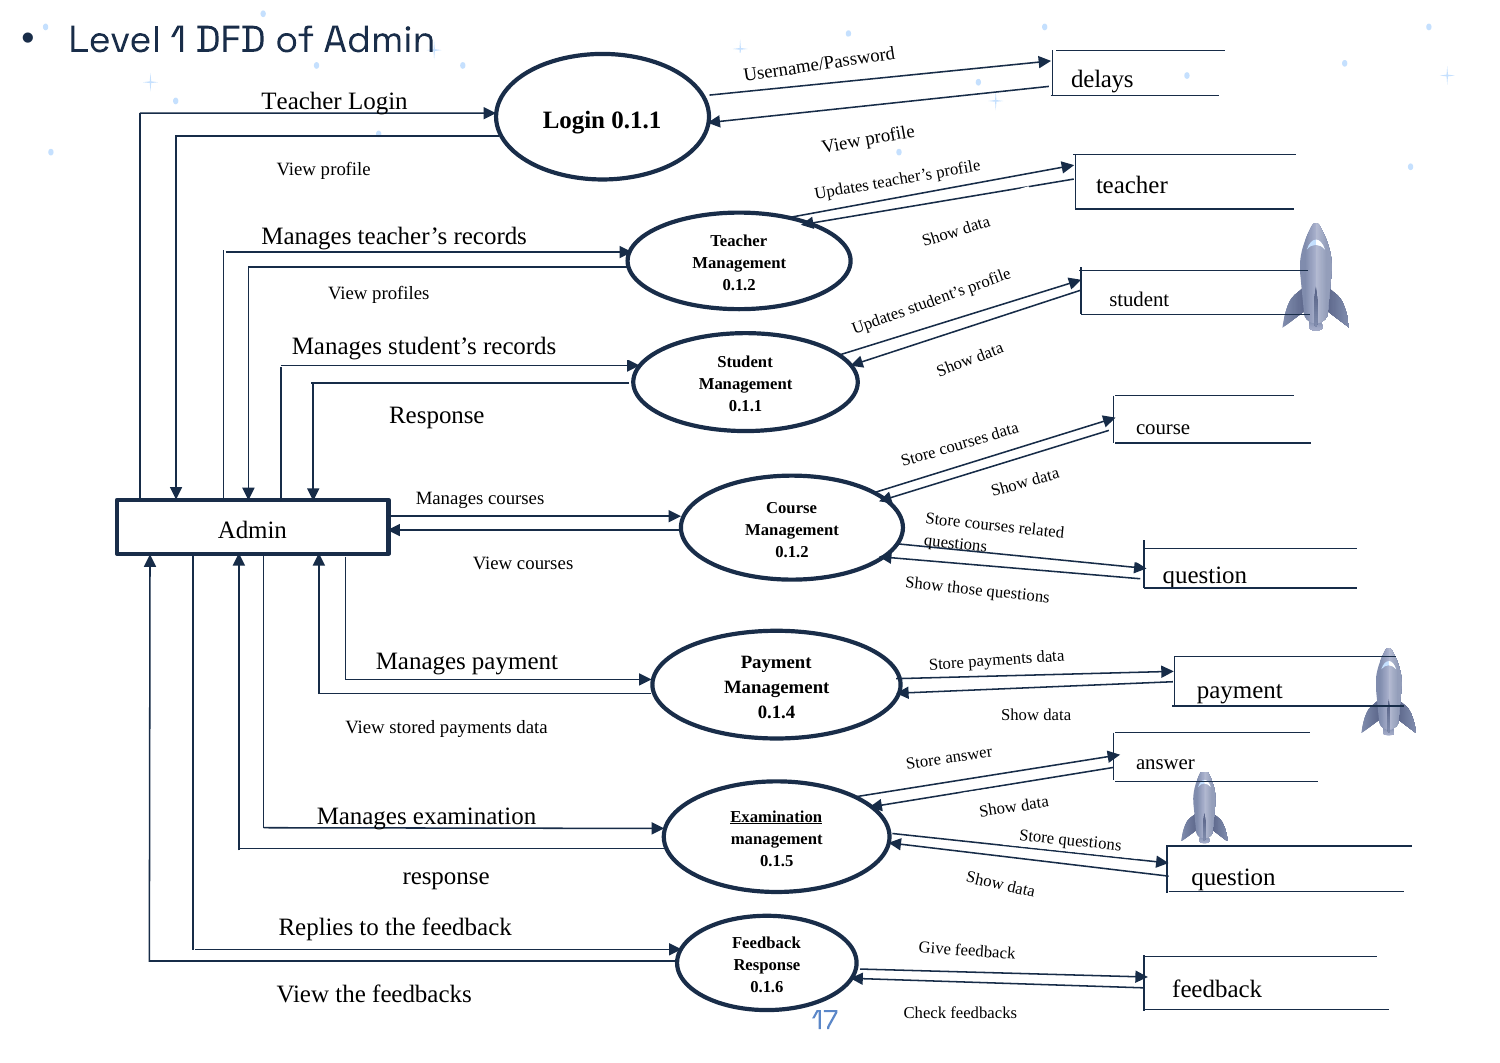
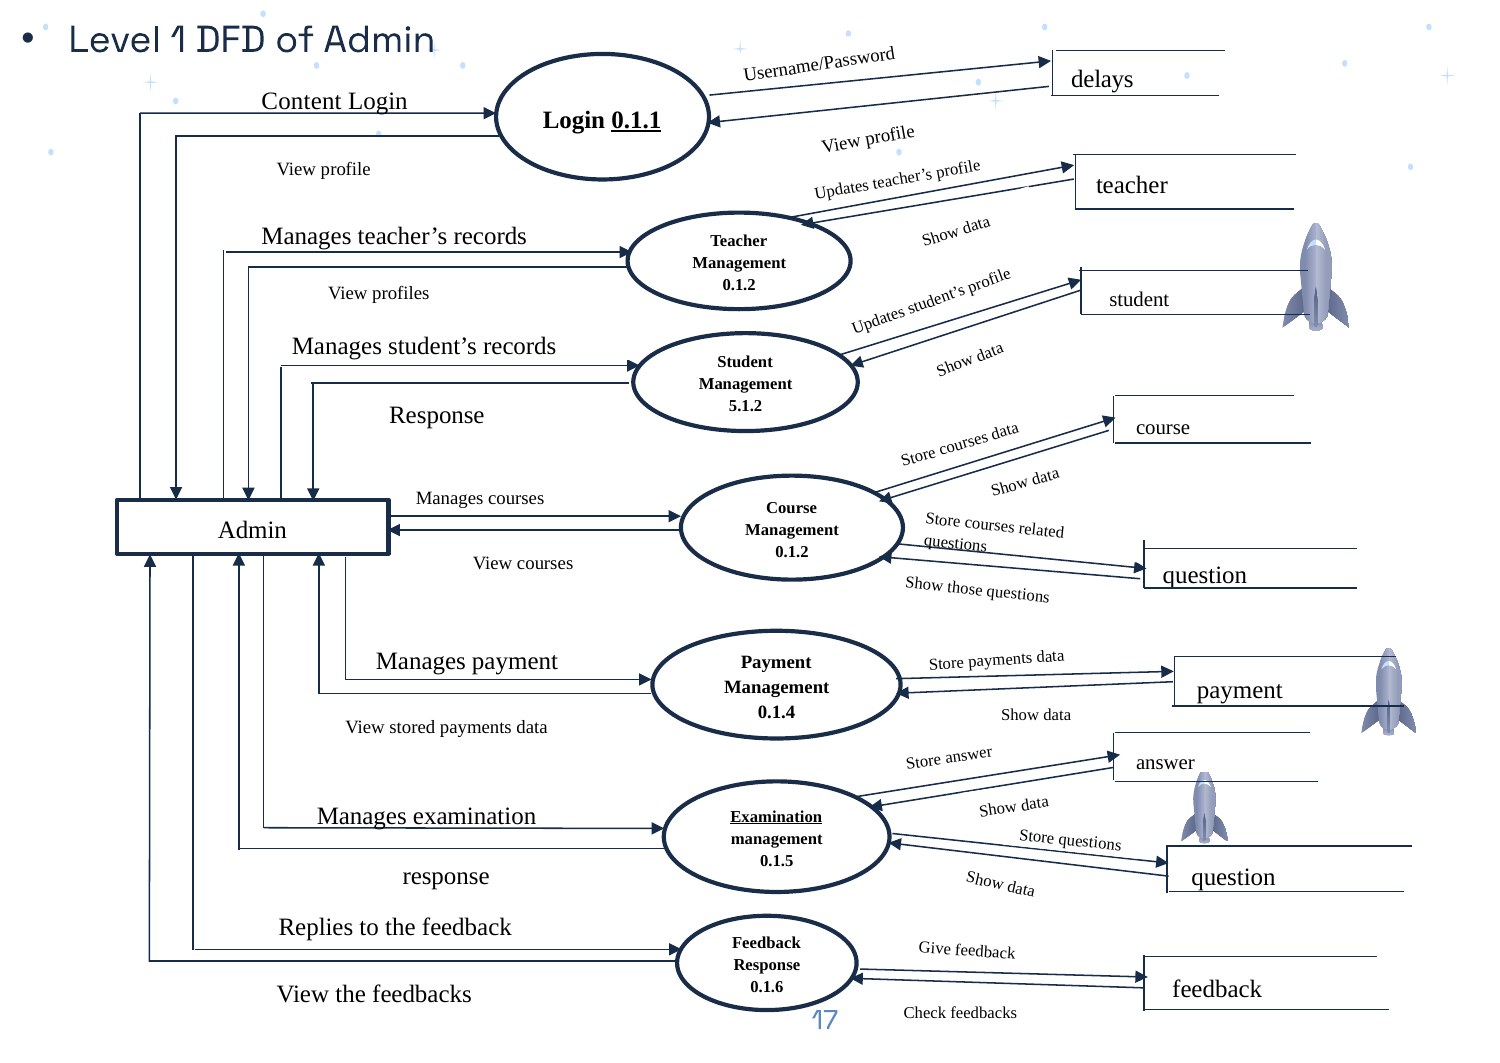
Teacher at (302, 101): Teacher -> Content
0.1.1 at (636, 120) underline: none -> present
0.1.1 at (746, 406): 0.1.1 -> 5.1.2
